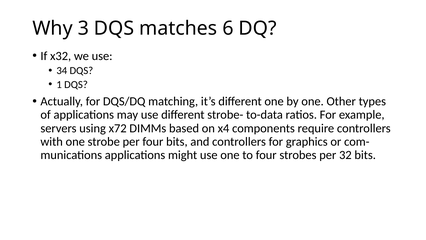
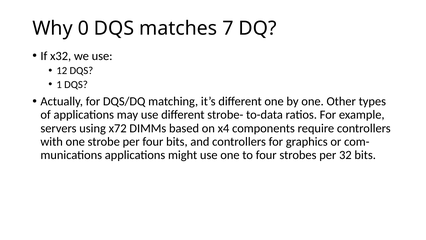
3: 3 -> 0
6: 6 -> 7
34: 34 -> 12
